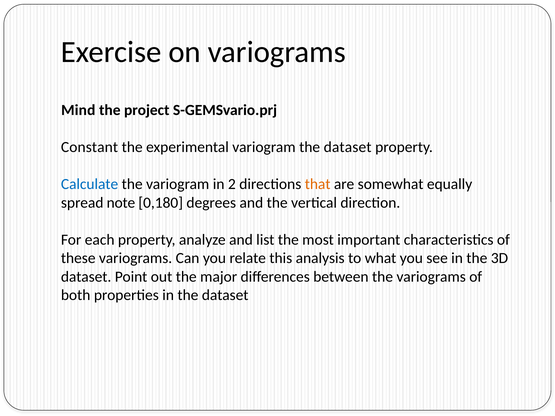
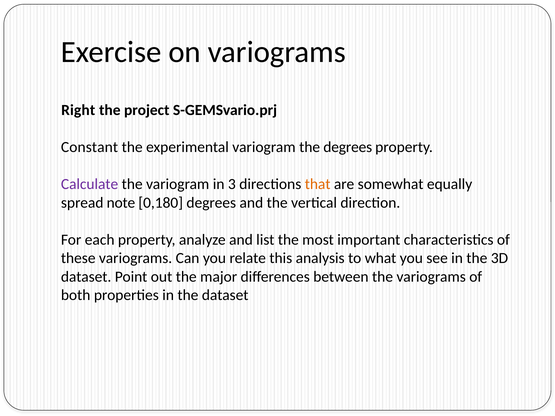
Mind: Mind -> Right
variogram the dataset: dataset -> degrees
Calculate colour: blue -> purple
2: 2 -> 3
